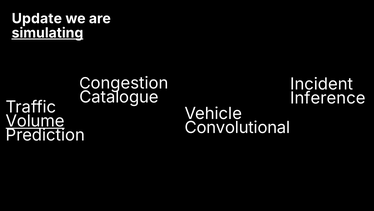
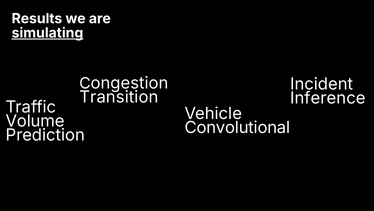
Update: Update -> Results
Catalogue: Catalogue -> Transition
Volume underline: present -> none
